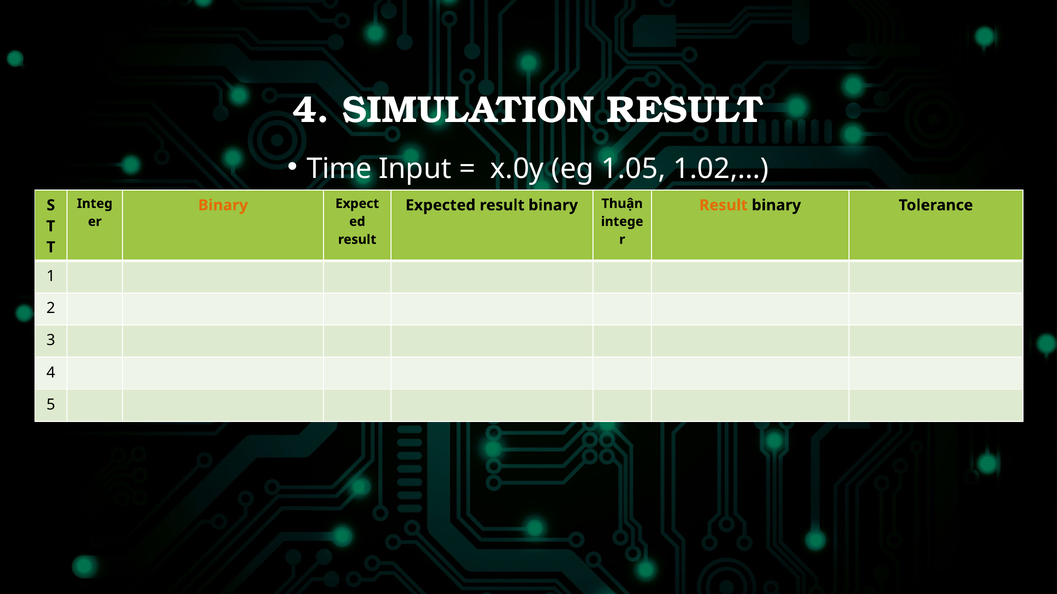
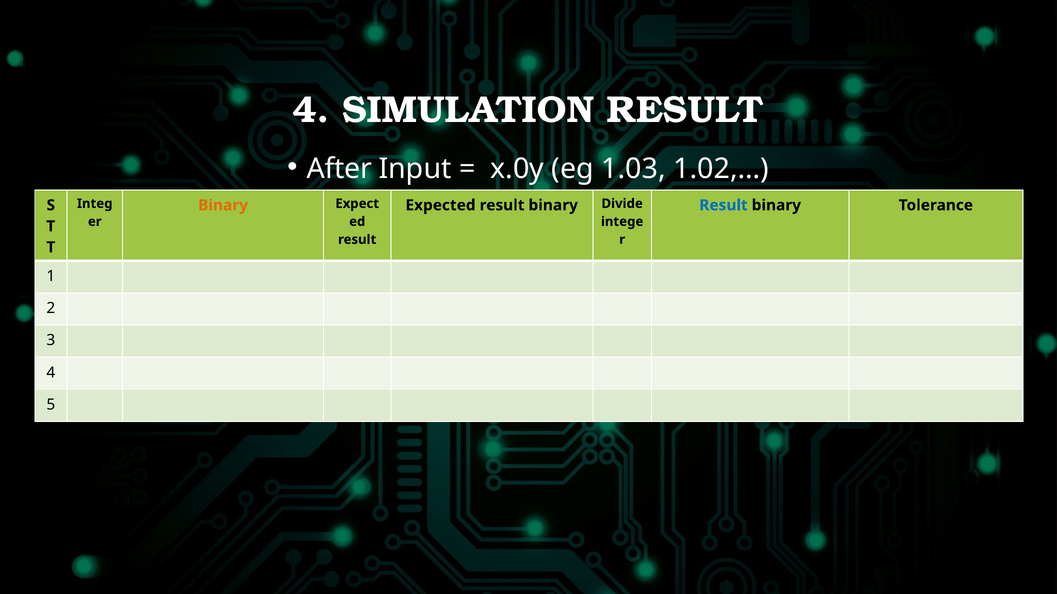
Time: Time -> After
1.05: 1.05 -> 1.03
Thuận: Thuận -> Divide
Result at (723, 205) colour: orange -> blue
